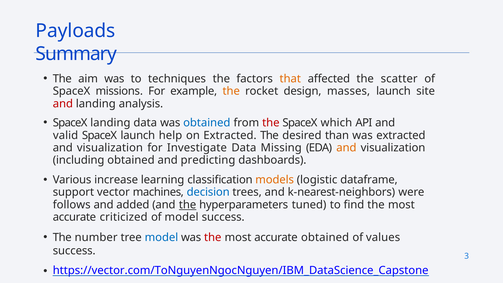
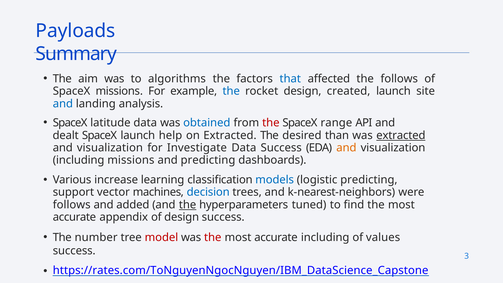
techniques: techniques -> algorithms
that colour: orange -> blue
the scatter: scatter -> follows
the at (231, 91) colour: orange -> blue
masses: masses -> created
and at (63, 104) colour: red -> blue
SpaceX landing: landing -> latitude
which: which -> range
valid: valid -> dealt
extracted at (401, 136) underline: none -> present
Data Missing: Missing -> Success
including obtained: obtained -> missions
models colour: orange -> blue
logistic dataframe: dataframe -> predicting
criticized: criticized -> appendix
of model: model -> design
model at (161, 237) colour: blue -> red
accurate obtained: obtained -> including
https://vector.com/ToNguyenNgocNguyen/IBM_DataScience_Capstone: https://vector.com/ToNguyenNgocNguyen/IBM_DataScience_Capstone -> https://rates.com/ToNguyenNgocNguyen/IBM_DataScience_Capstone
